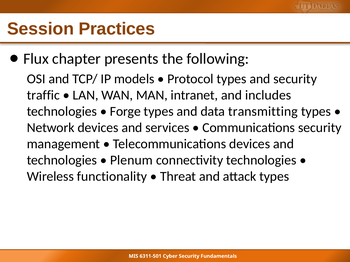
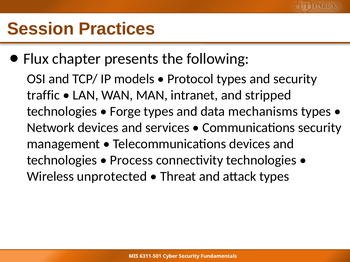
includes: includes -> stripped
transmitting: transmitting -> mechanisms
Plenum: Plenum -> Process
functionality: functionality -> unprotected
